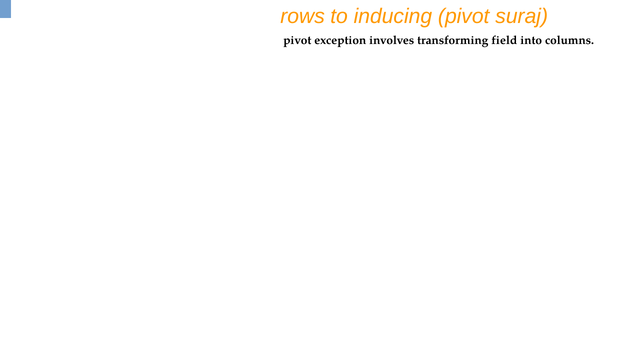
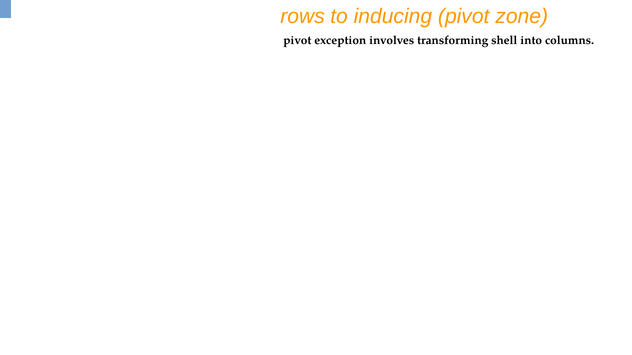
suraj: suraj -> zone
field: field -> shell
